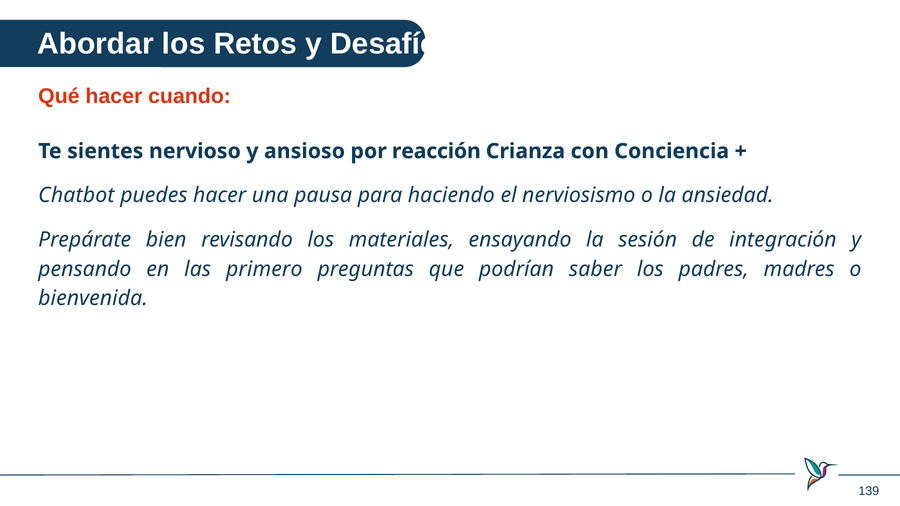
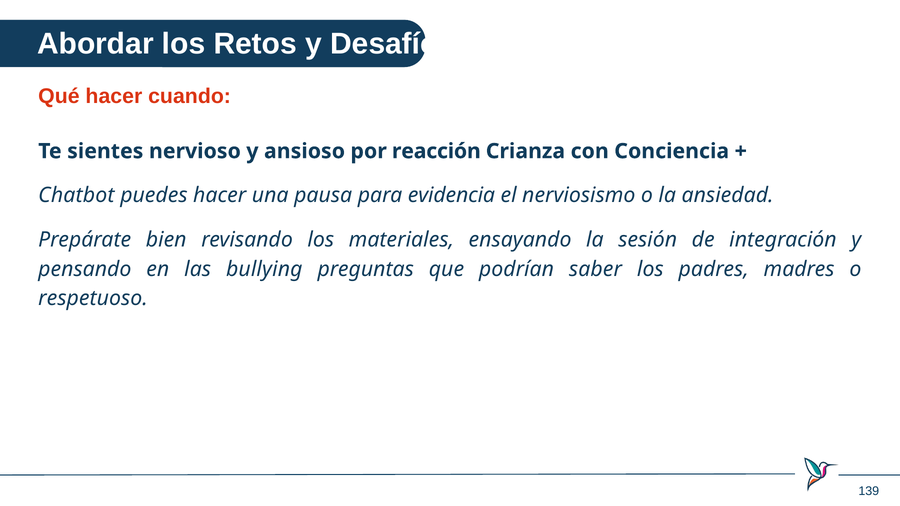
haciendo: haciendo -> evidencia
primero: primero -> bullying
bienvenida: bienvenida -> respetuoso
